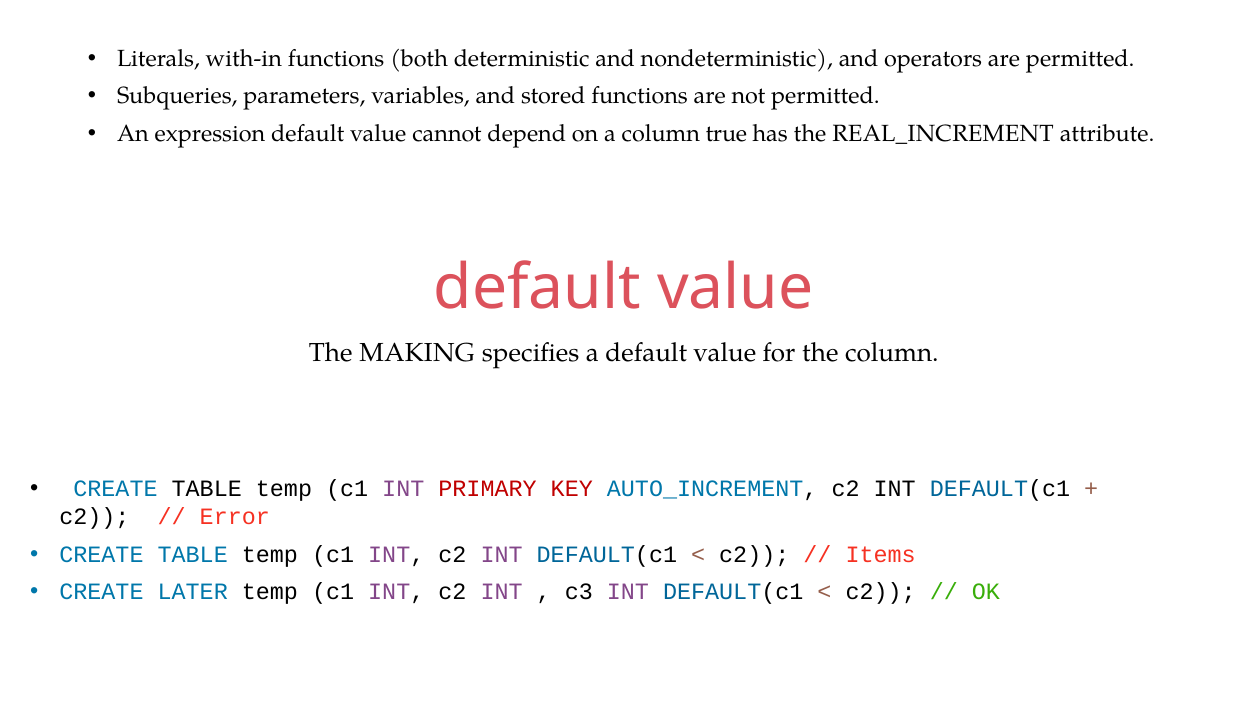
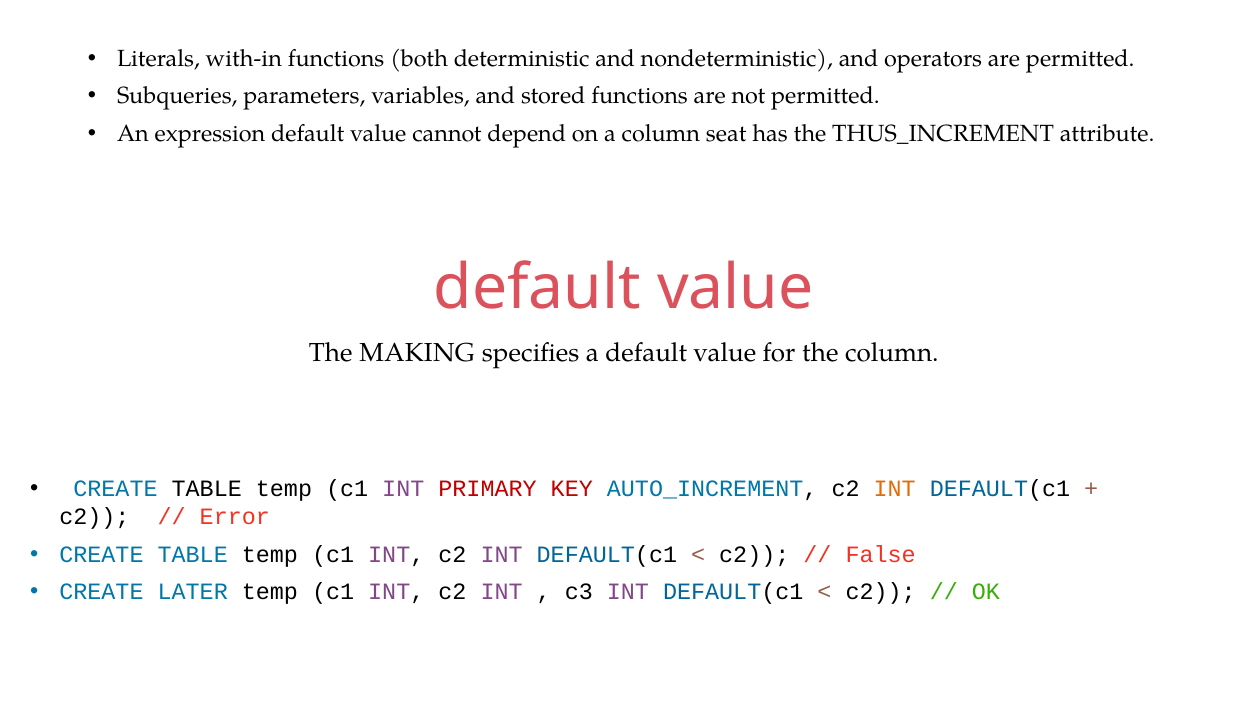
true: true -> seat
REAL_INCREMENT: REAL_INCREMENT -> THUS_INCREMENT
INT at (895, 489) colour: black -> orange
Items: Items -> False
